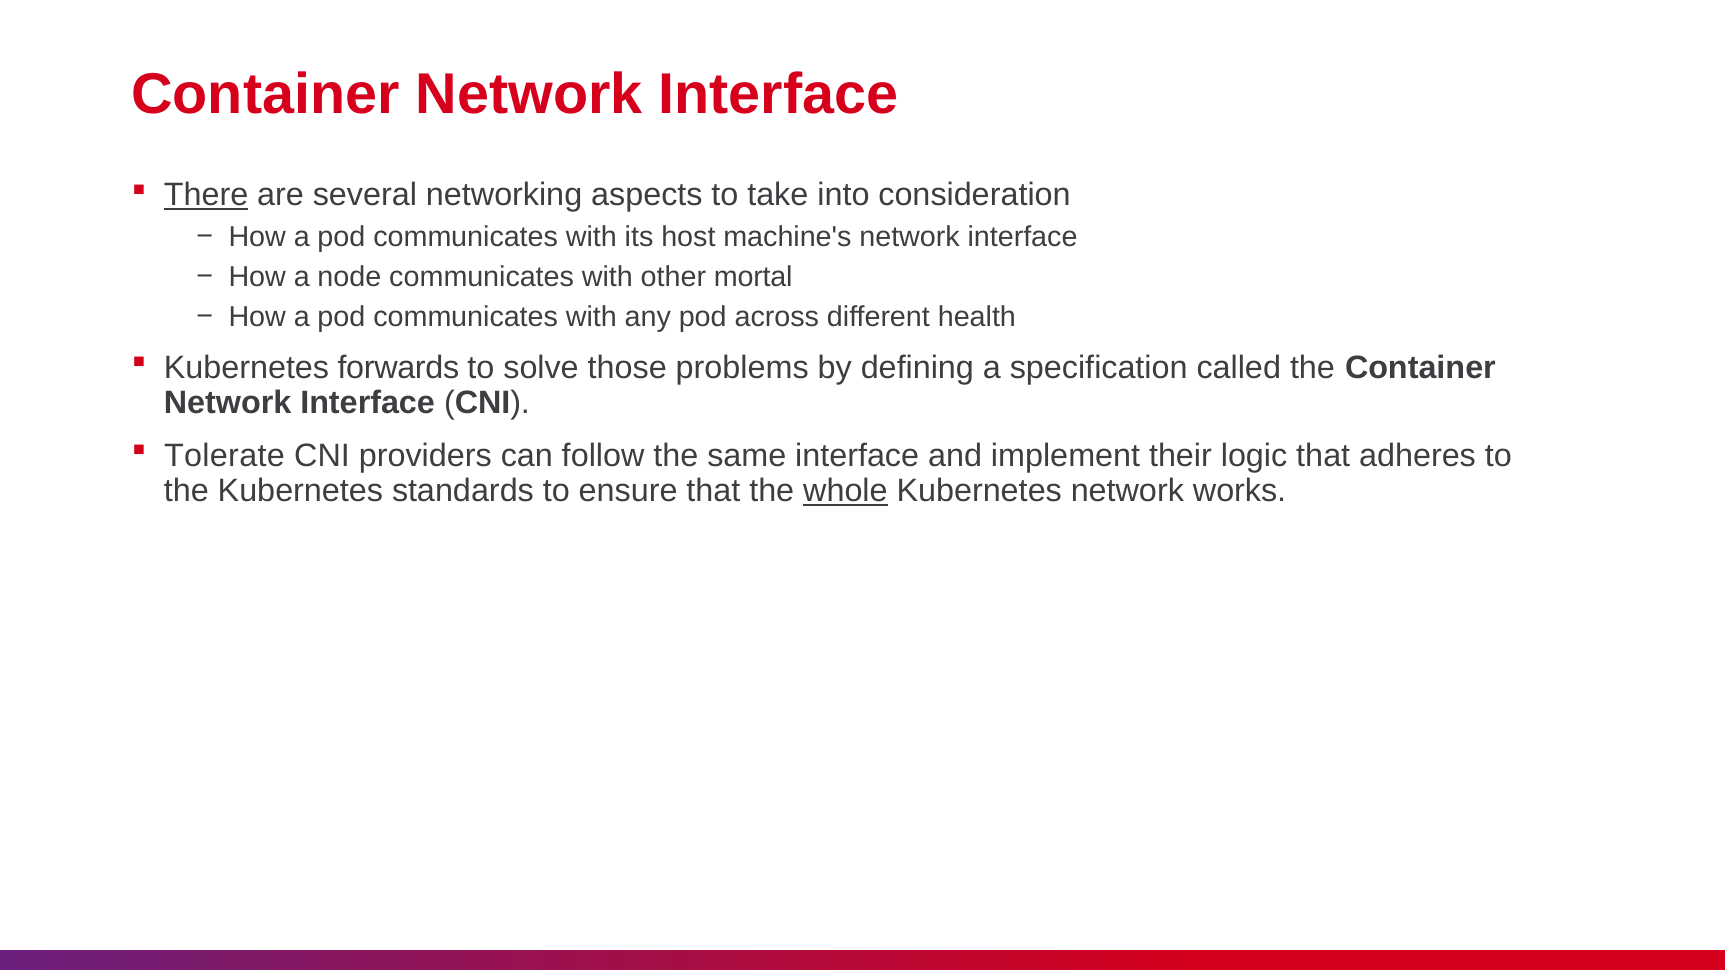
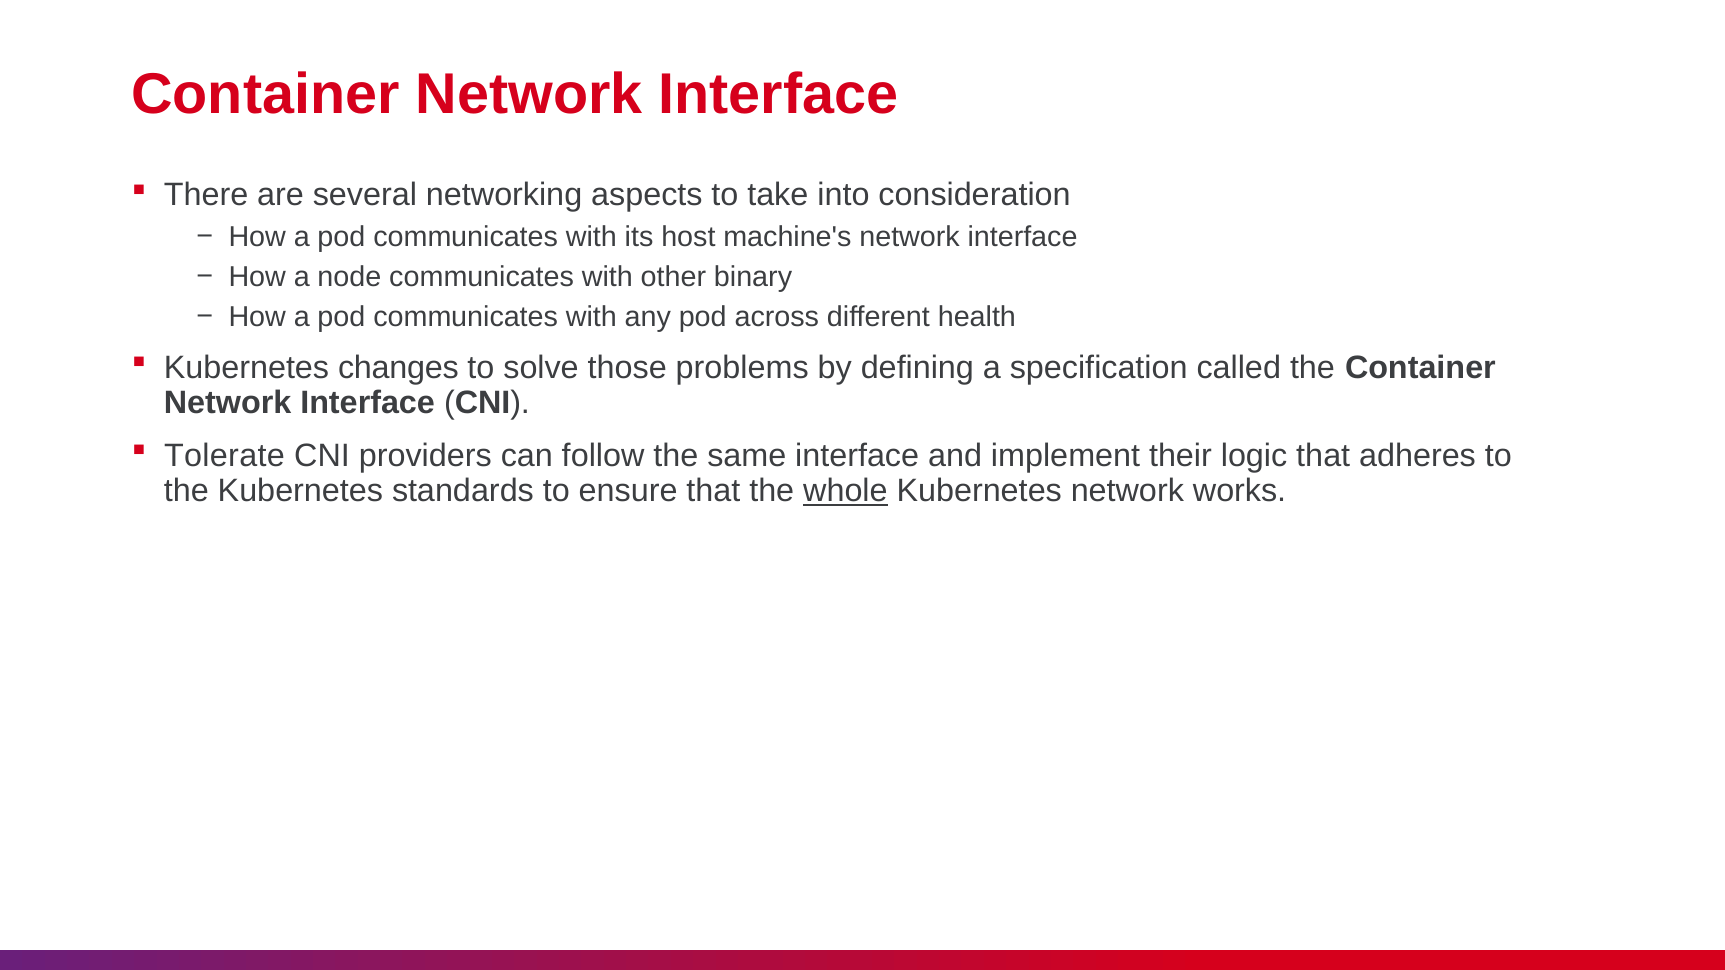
There underline: present -> none
mortal: mortal -> binary
forwards: forwards -> changes
